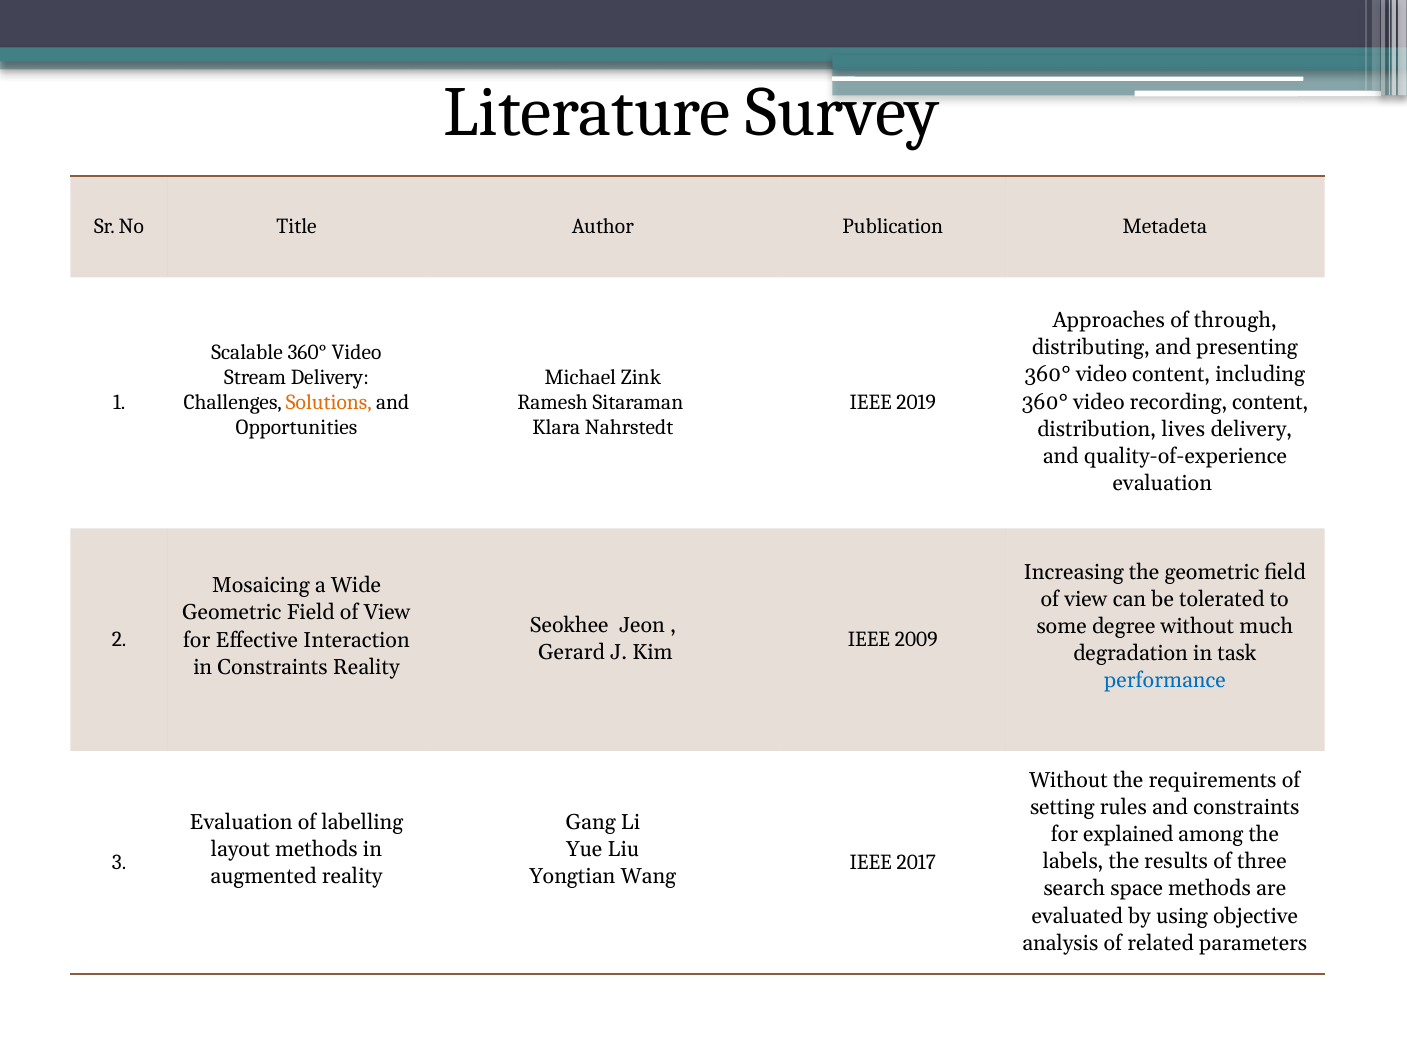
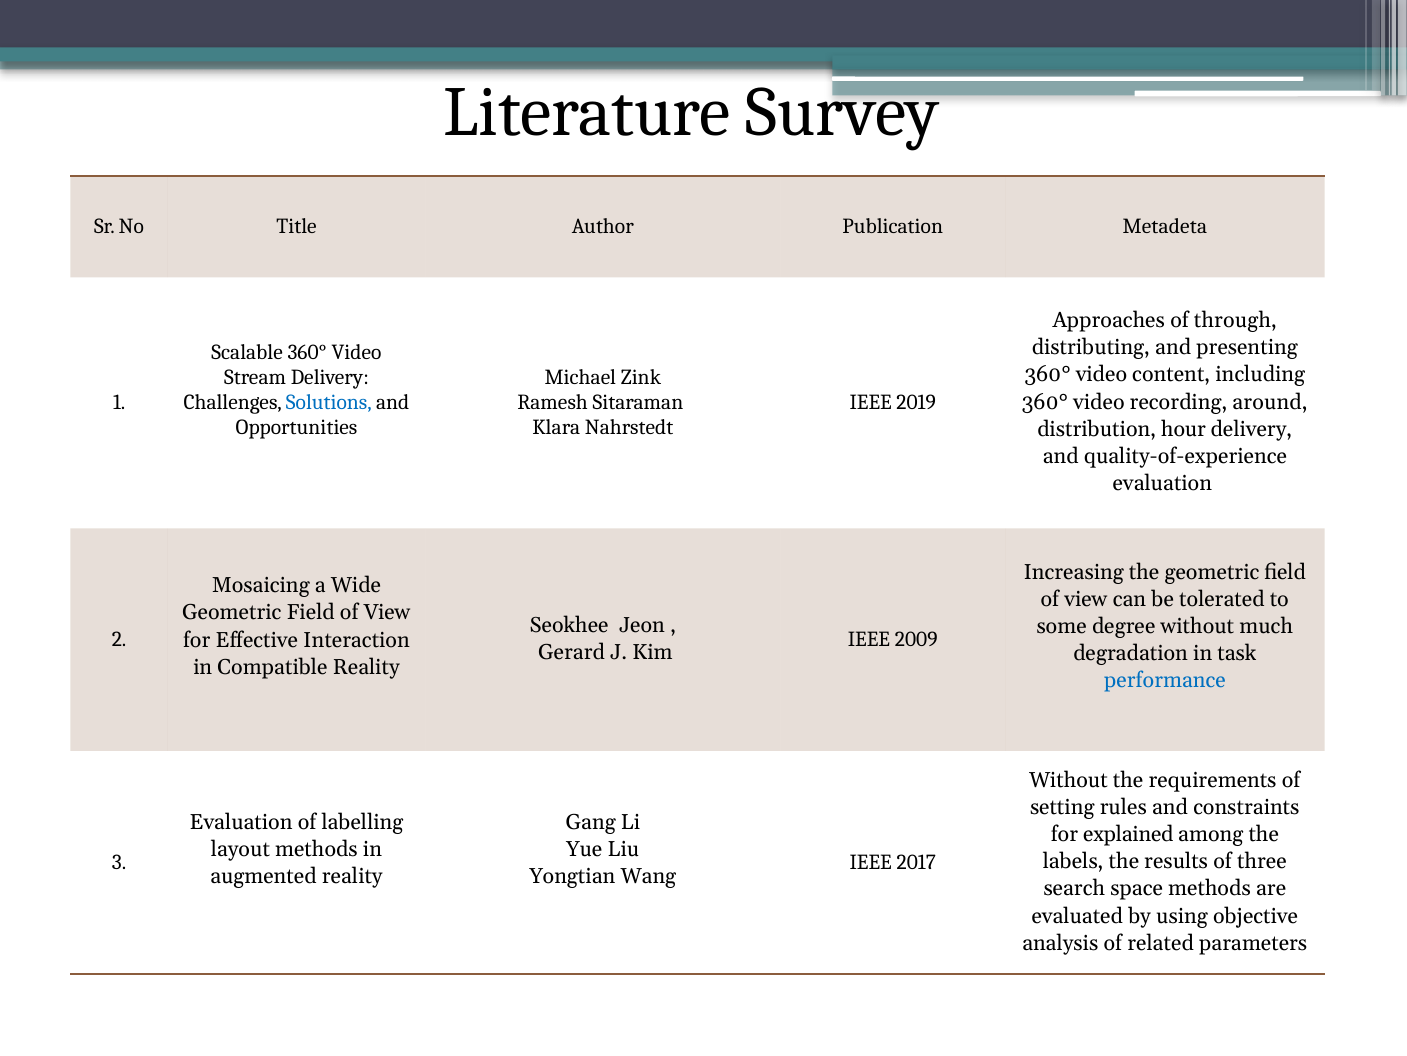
Solutions colour: orange -> blue
recording content: content -> around
lives: lives -> hour
in Constraints: Constraints -> Compatible
